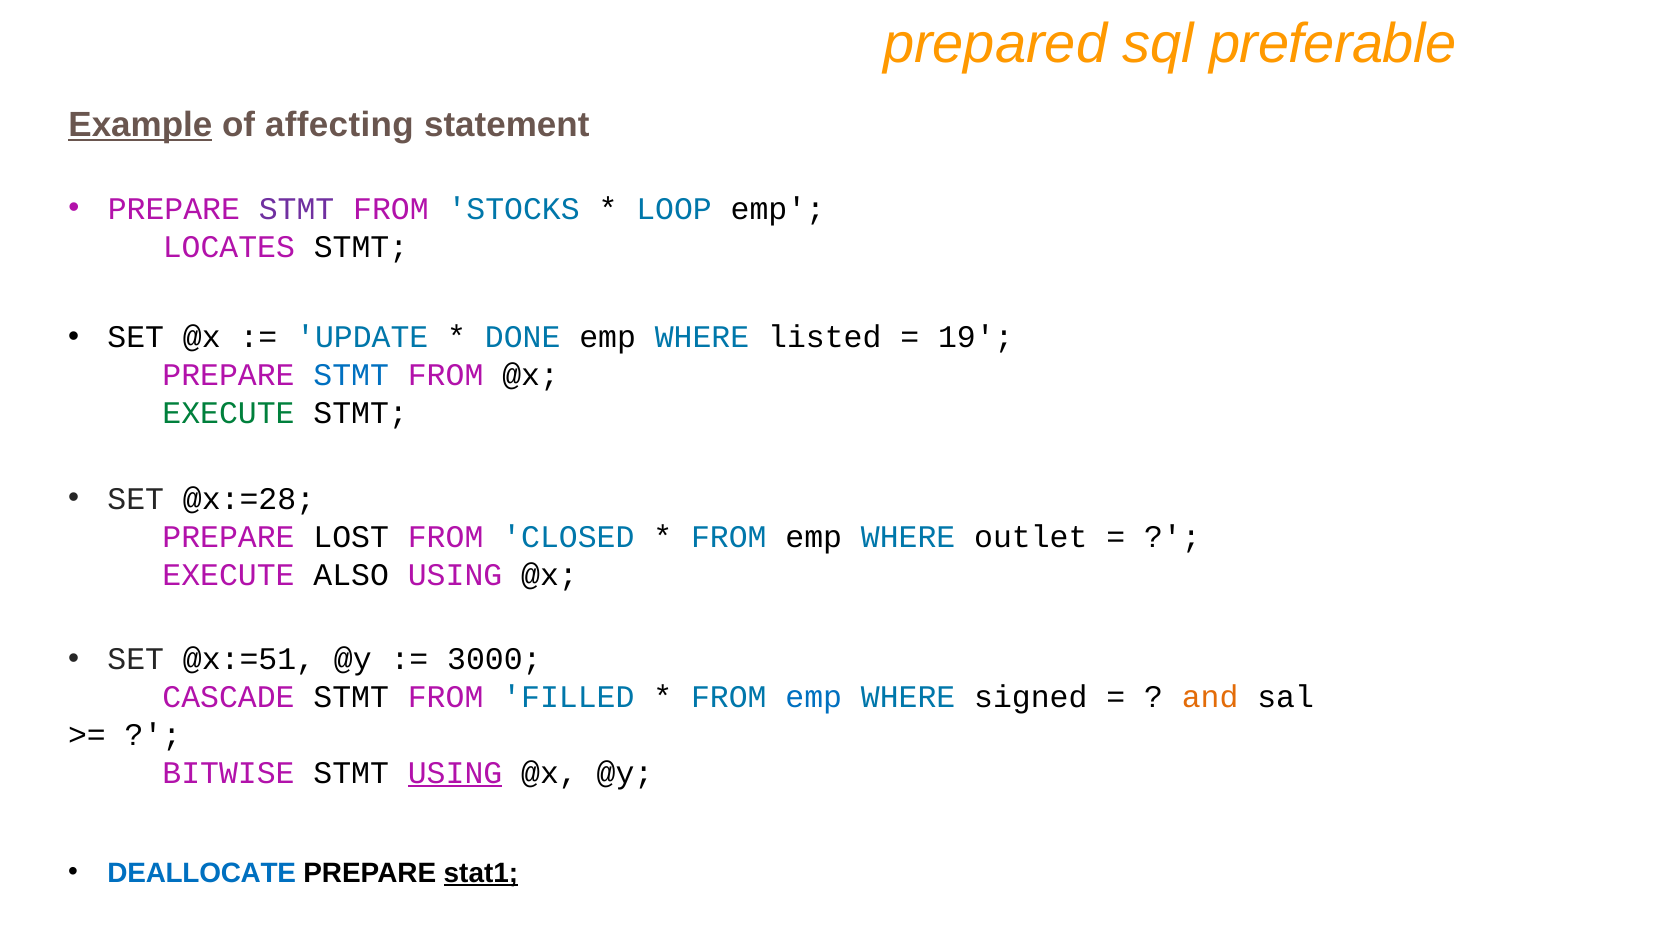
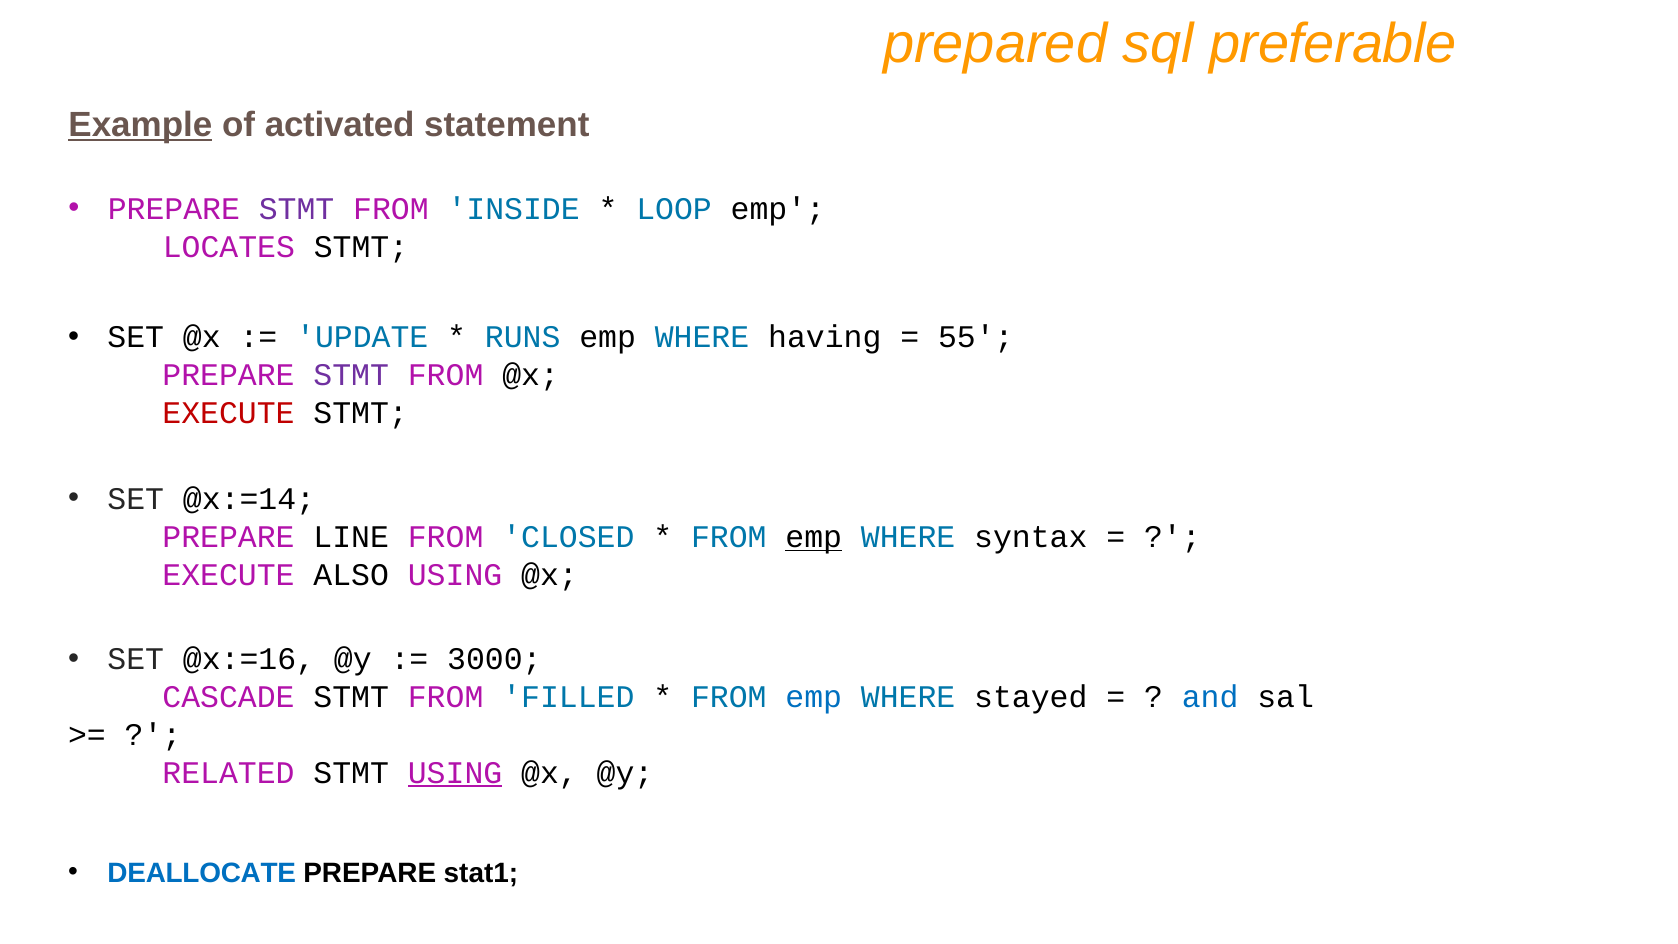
affecting: affecting -> activated
STOCKS: STOCKS -> INSIDE
DONE: DONE -> RUNS
listed: listed -> having
19: 19 -> 55
STMT at (351, 375) colour: blue -> purple
EXECUTE at (229, 413) colour: green -> red
@x:=28: @x:=28 -> @x:=14
LOST: LOST -> LINE
emp at (814, 537) underline: none -> present
outlet: outlet -> syntax
@x:=51: @x:=51 -> @x:=16
signed: signed -> stayed
and colour: orange -> blue
BITWISE: BITWISE -> RELATED
stat1 underline: present -> none
